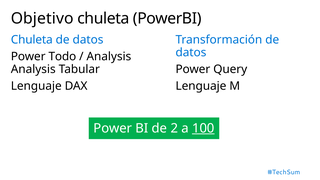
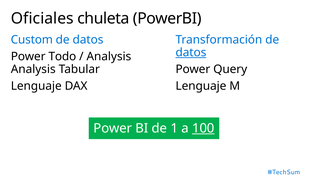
Objetivo: Objetivo -> Oficiales
Chuleta at (32, 40): Chuleta -> Custom
datos at (191, 53) underline: none -> present
2: 2 -> 1
